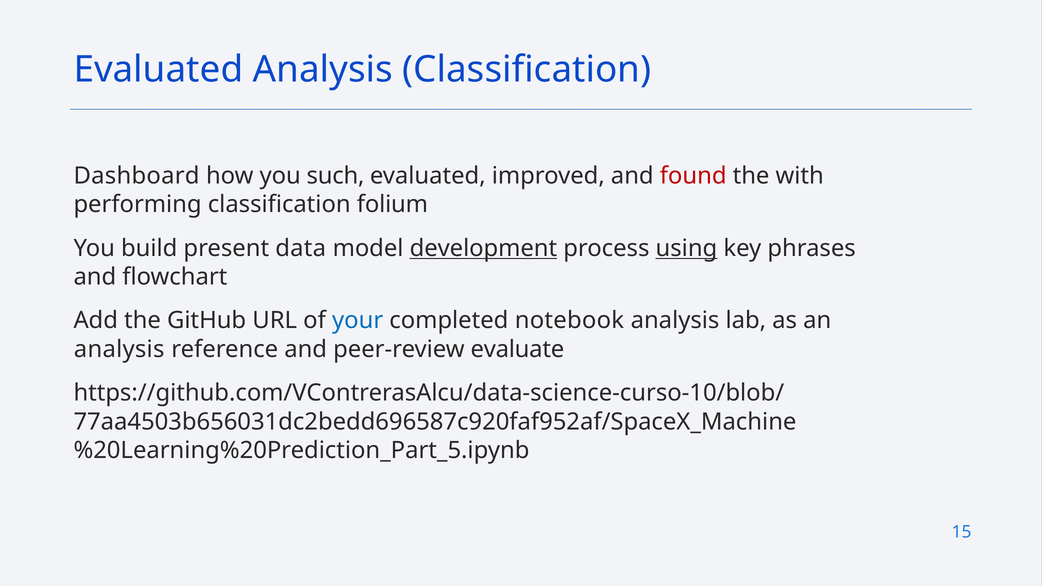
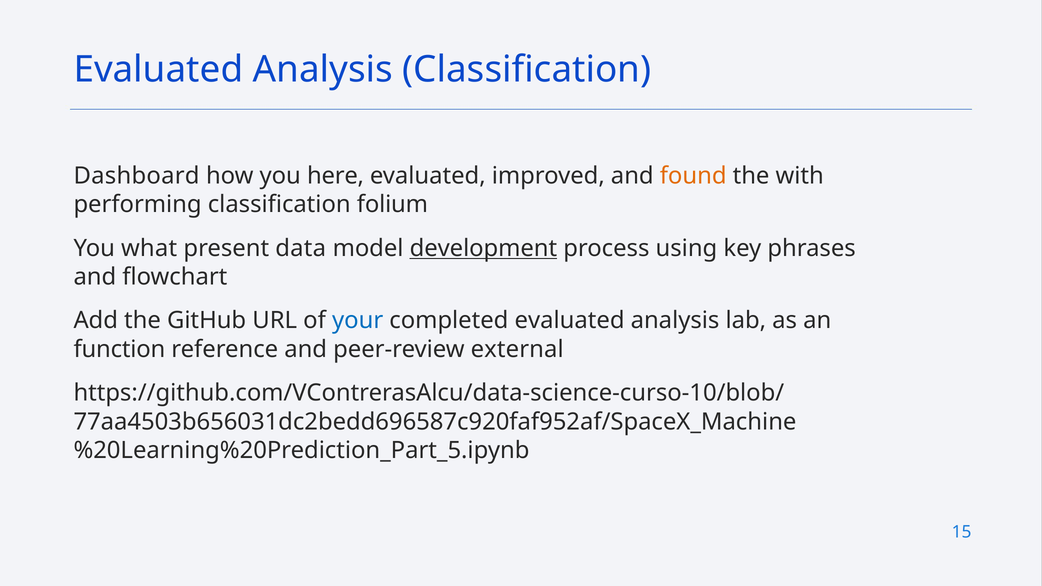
such: such -> here
found colour: red -> orange
build: build -> what
using underline: present -> none
completed notebook: notebook -> evaluated
analysis at (119, 349): analysis -> function
evaluate: evaluate -> external
